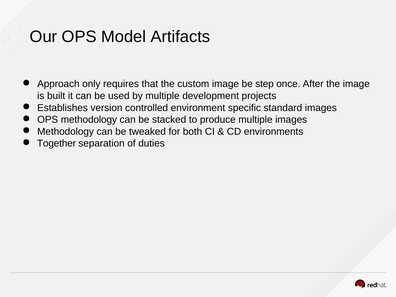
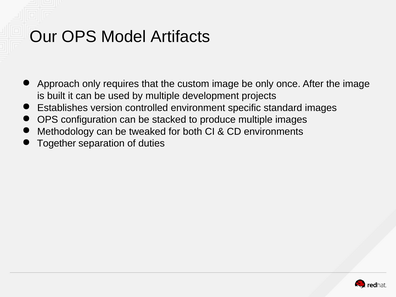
be step: step -> only
OPS methodology: methodology -> configuration
